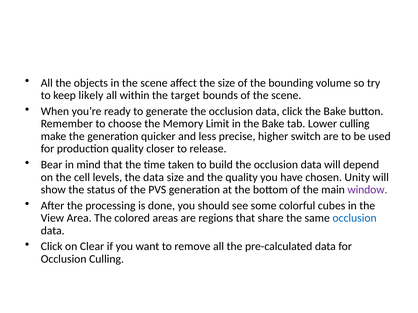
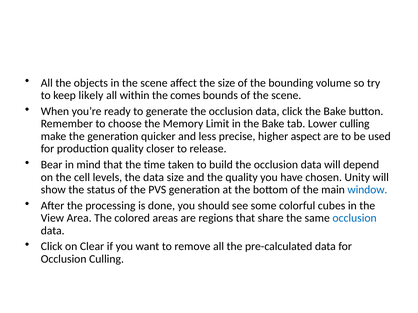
target: target -> comes
switch: switch -> aspect
window colour: purple -> blue
